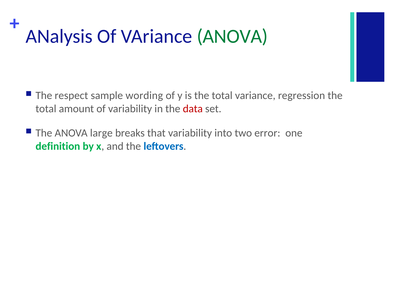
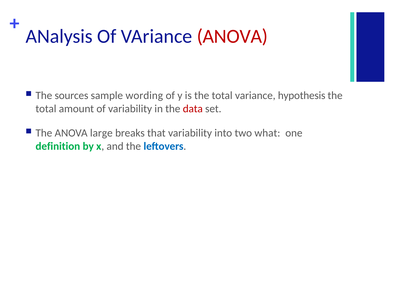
ANOVA at (232, 36) colour: green -> red
respect: respect -> sources
regression: regression -> hypothesis
error: error -> what
